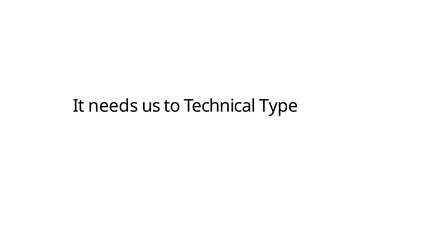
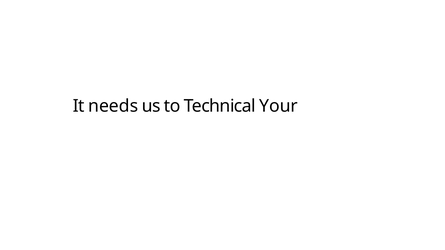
Type: Type -> Your
